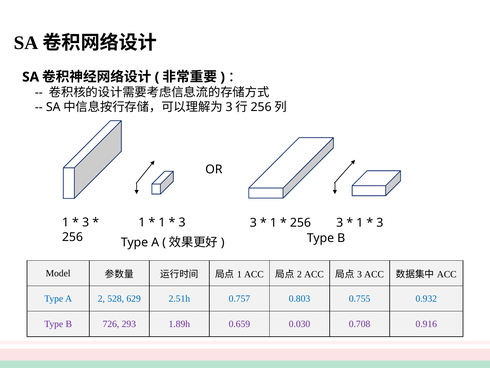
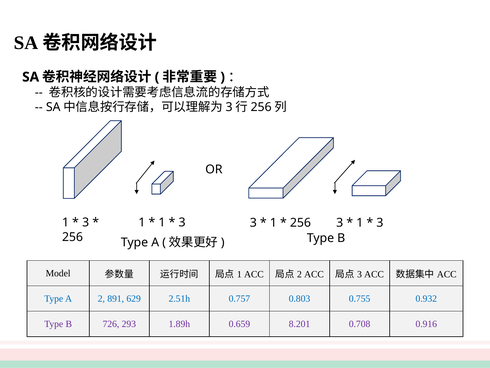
528: 528 -> 891
0.030: 0.030 -> 8.201
